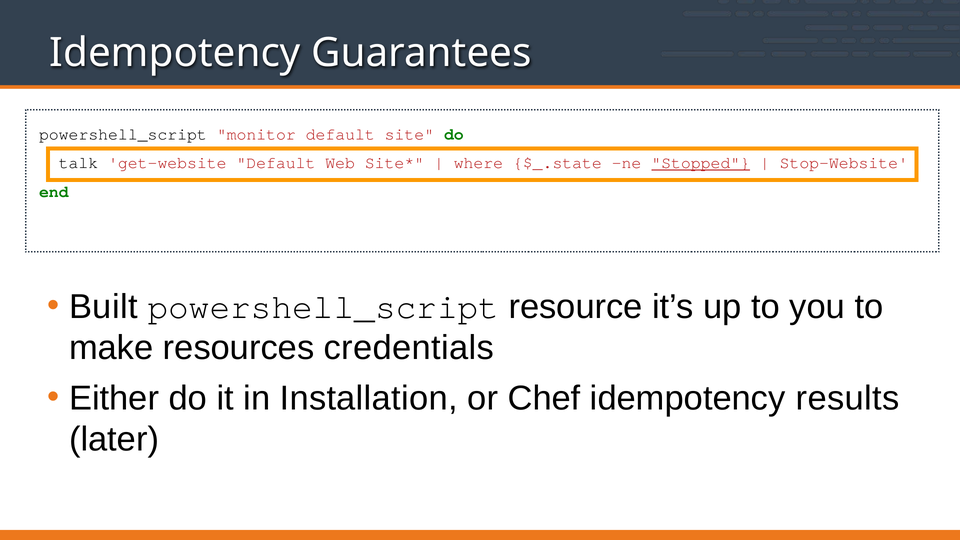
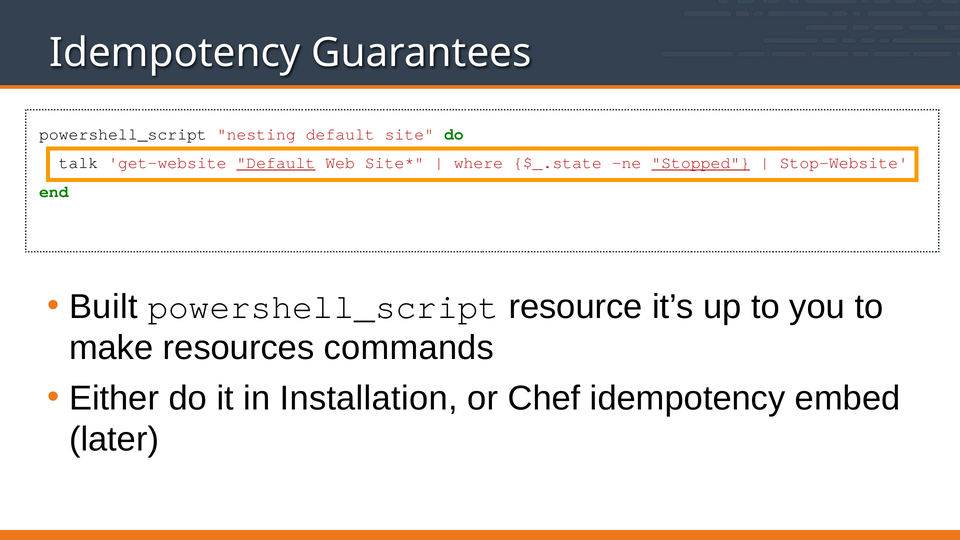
monitor: monitor -> nesting
Default at (276, 163) underline: none -> present
credentials: credentials -> commands
results: results -> embed
